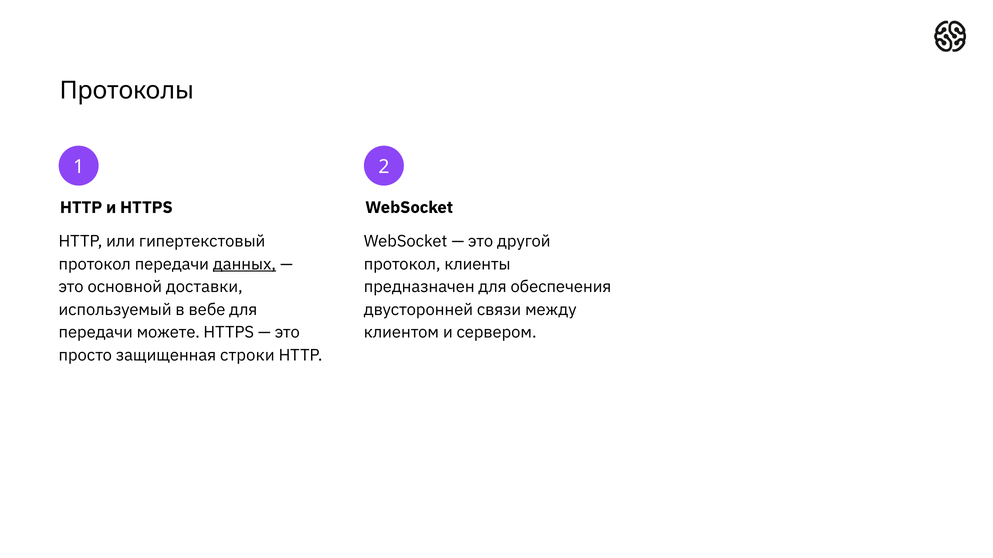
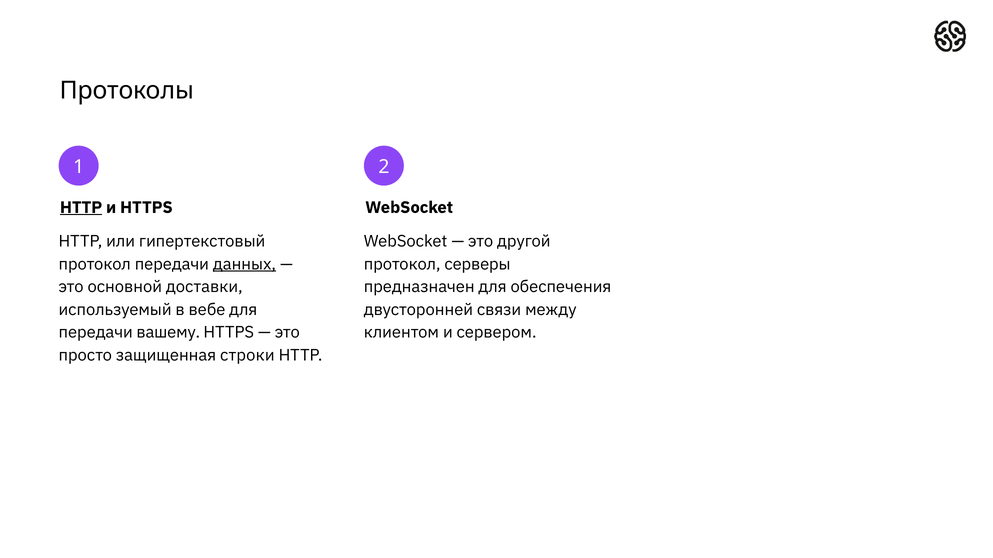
HTTP at (81, 208) underline: none -> present
клиенты: клиенты -> серверы
можете: можете -> вашему
